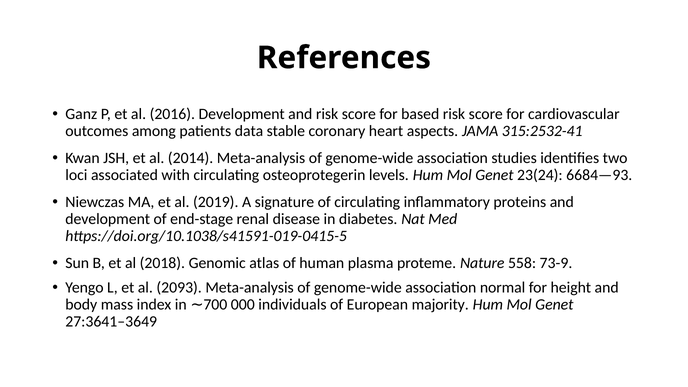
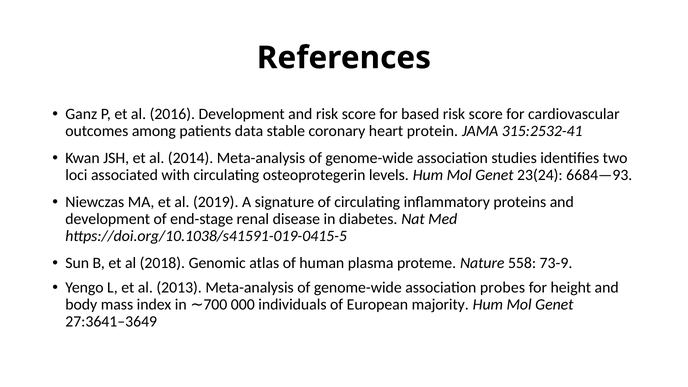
aspects: aspects -> protein
2093: 2093 -> 2013
normal: normal -> probes
